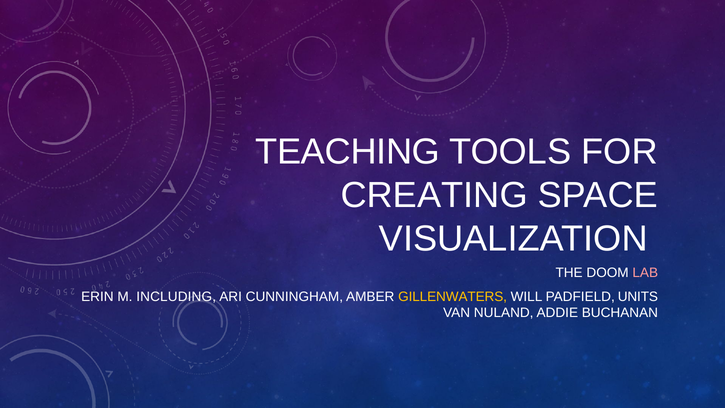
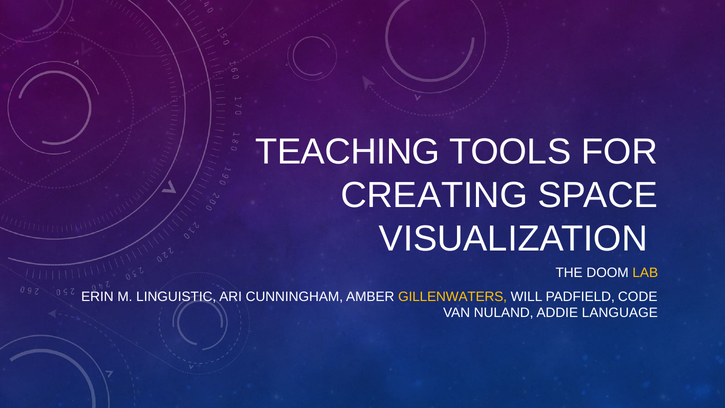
LAB colour: pink -> yellow
INCLUDING: INCLUDING -> LINGUISTIC
UNITS: UNITS -> CODE
BUCHANAN: BUCHANAN -> LANGUAGE
